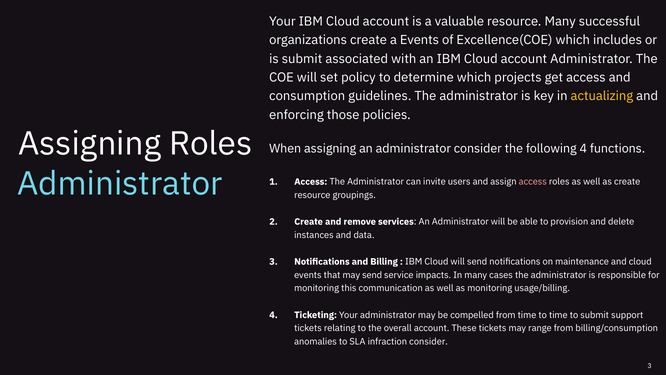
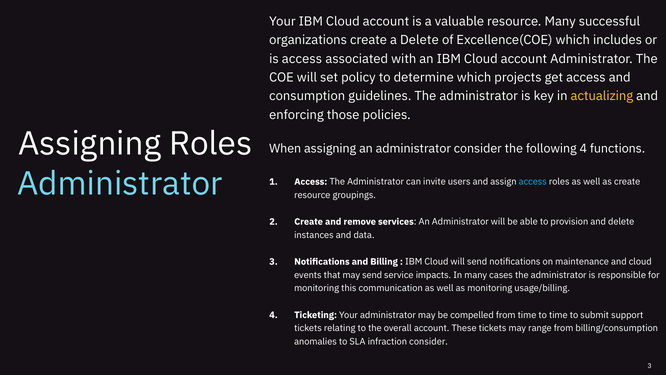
a Events: Events -> Delete
is submit: submit -> access
access at (533, 181) colour: pink -> light blue
